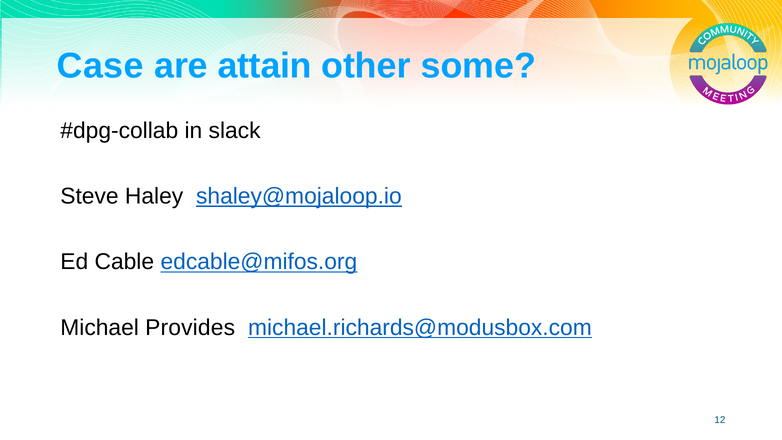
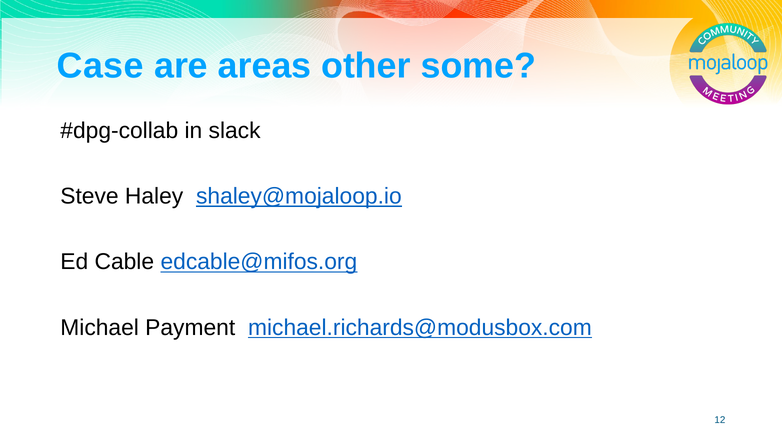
attain: attain -> areas
Provides: Provides -> Payment
